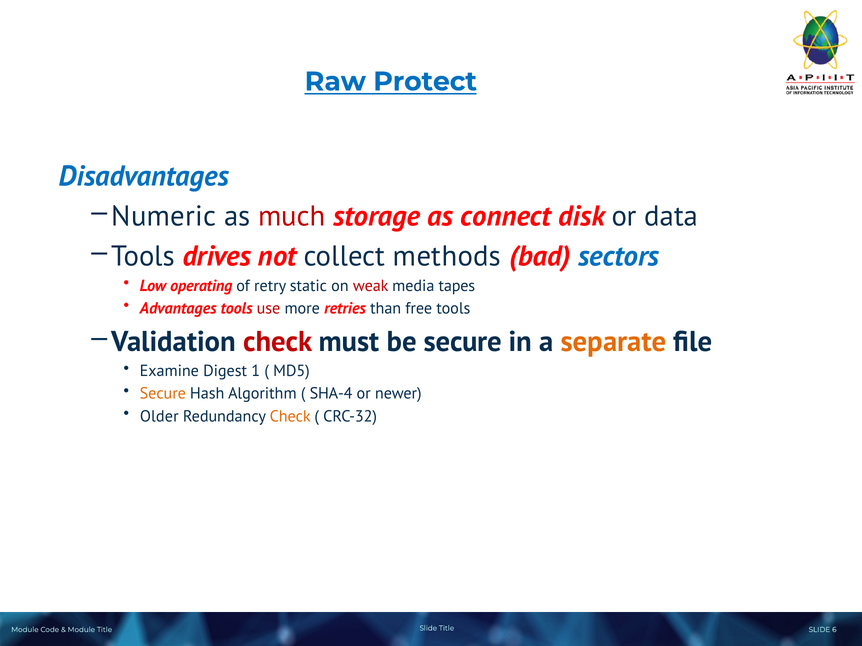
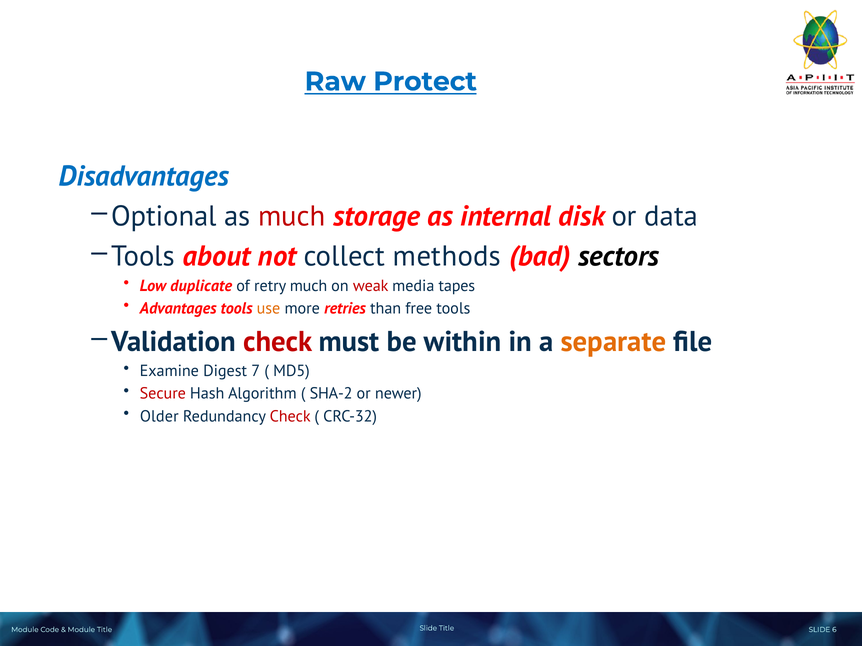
Numeric: Numeric -> Optional
connect: connect -> internal
drives: drives -> about
sectors colour: blue -> black
operating: operating -> duplicate
retry static: static -> much
use colour: red -> orange
be secure: secure -> within
1: 1 -> 7
Secure at (163, 394) colour: orange -> red
SHA-4: SHA-4 -> SHA-2
Check at (290, 417) colour: orange -> red
